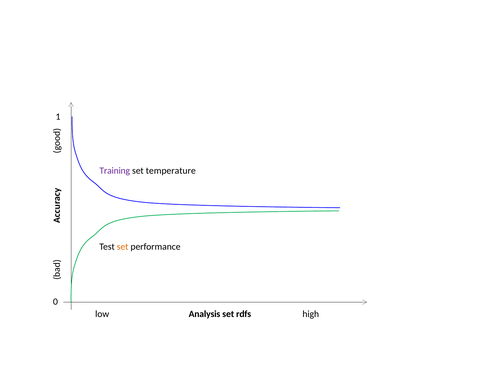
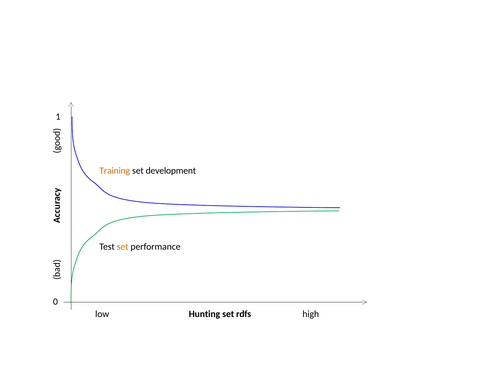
Training colour: purple -> orange
temperature: temperature -> development
Analysis: Analysis -> Hunting
